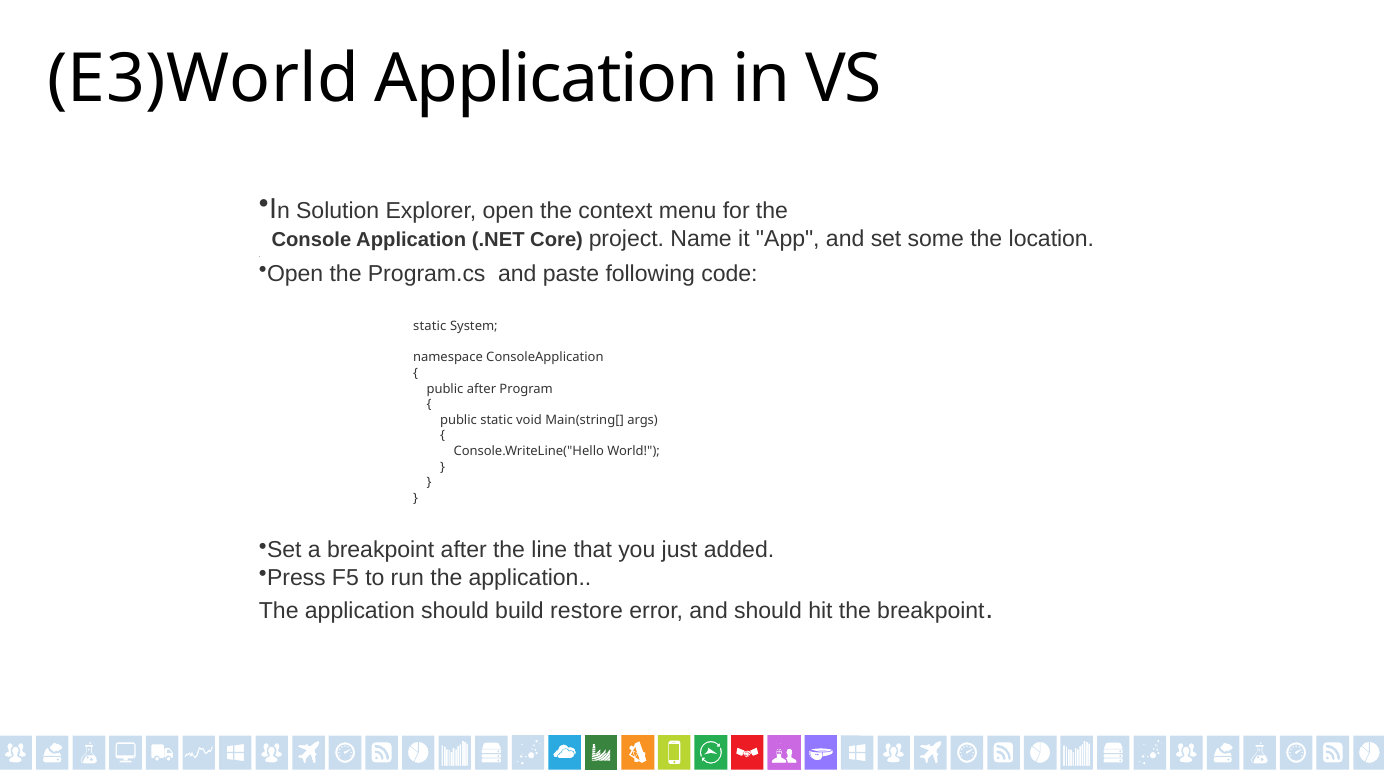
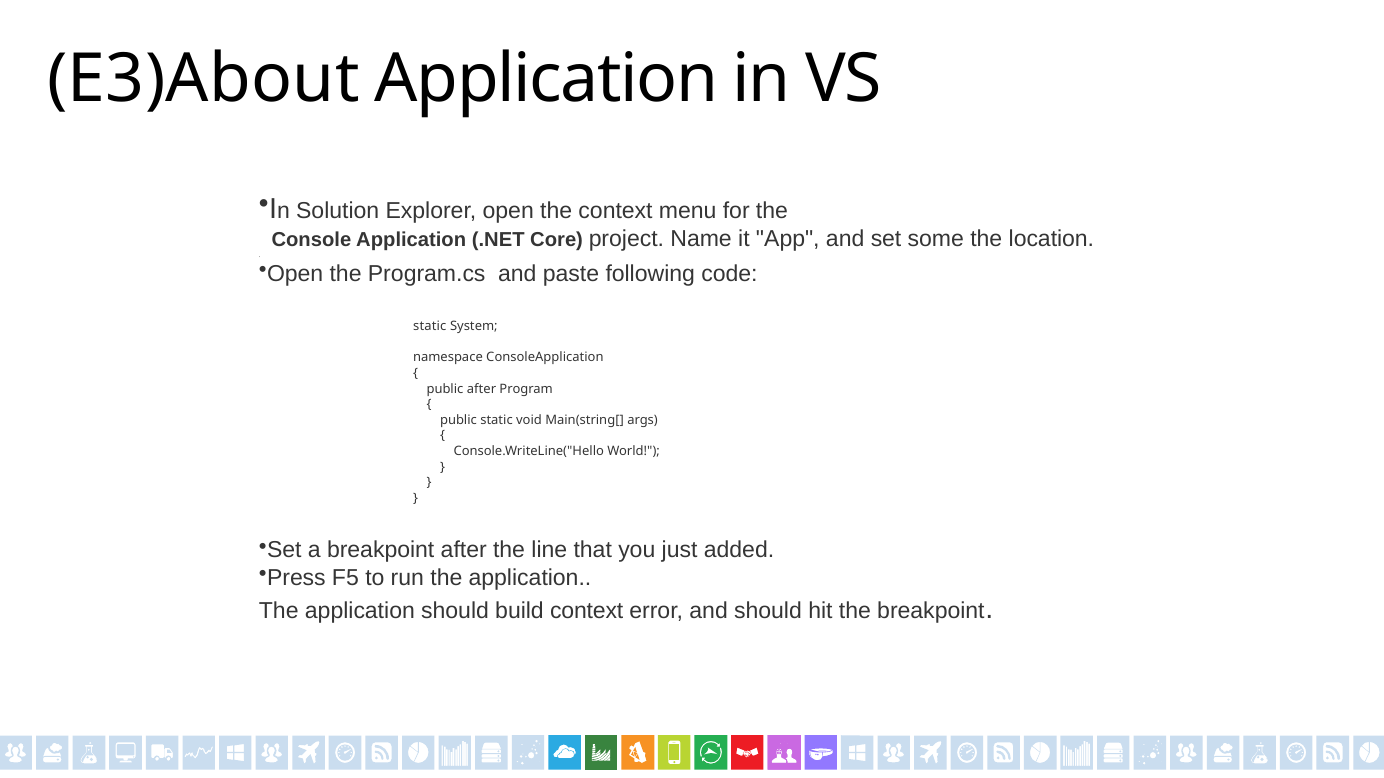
E3)World: E3)World -> E3)About
build restore: restore -> context
